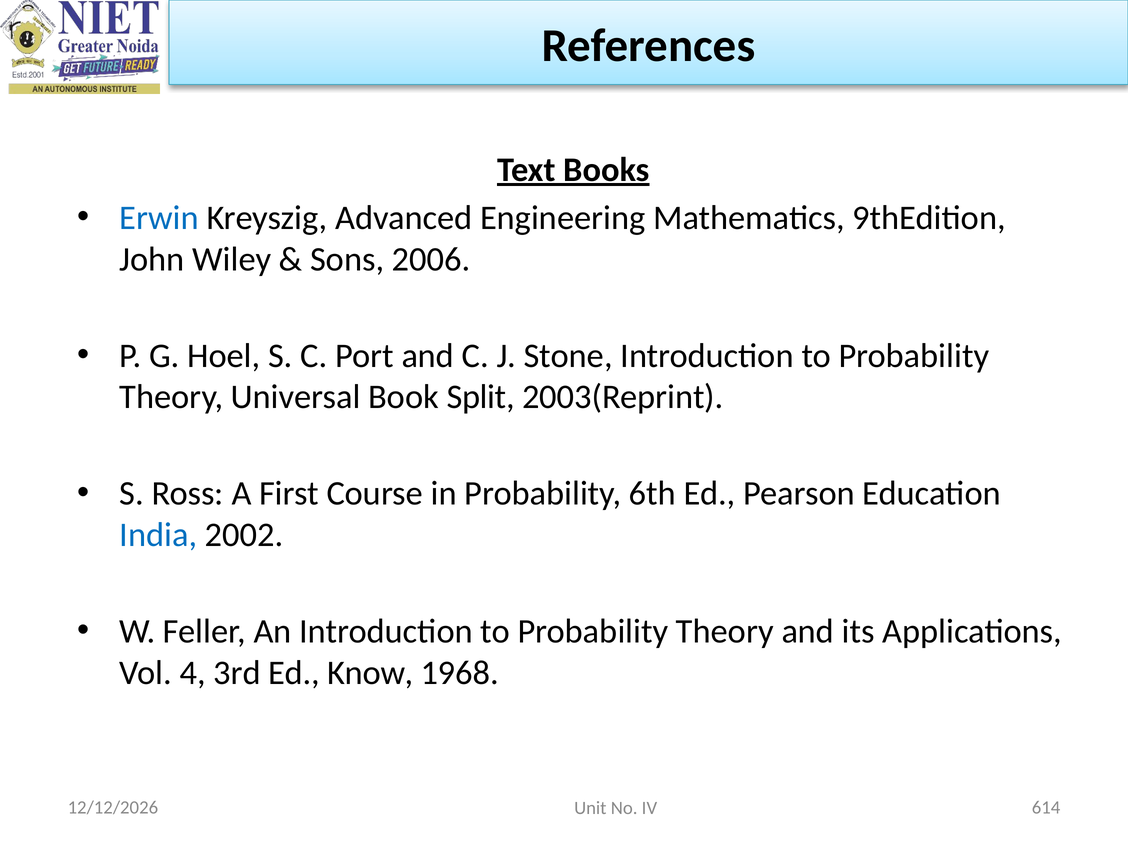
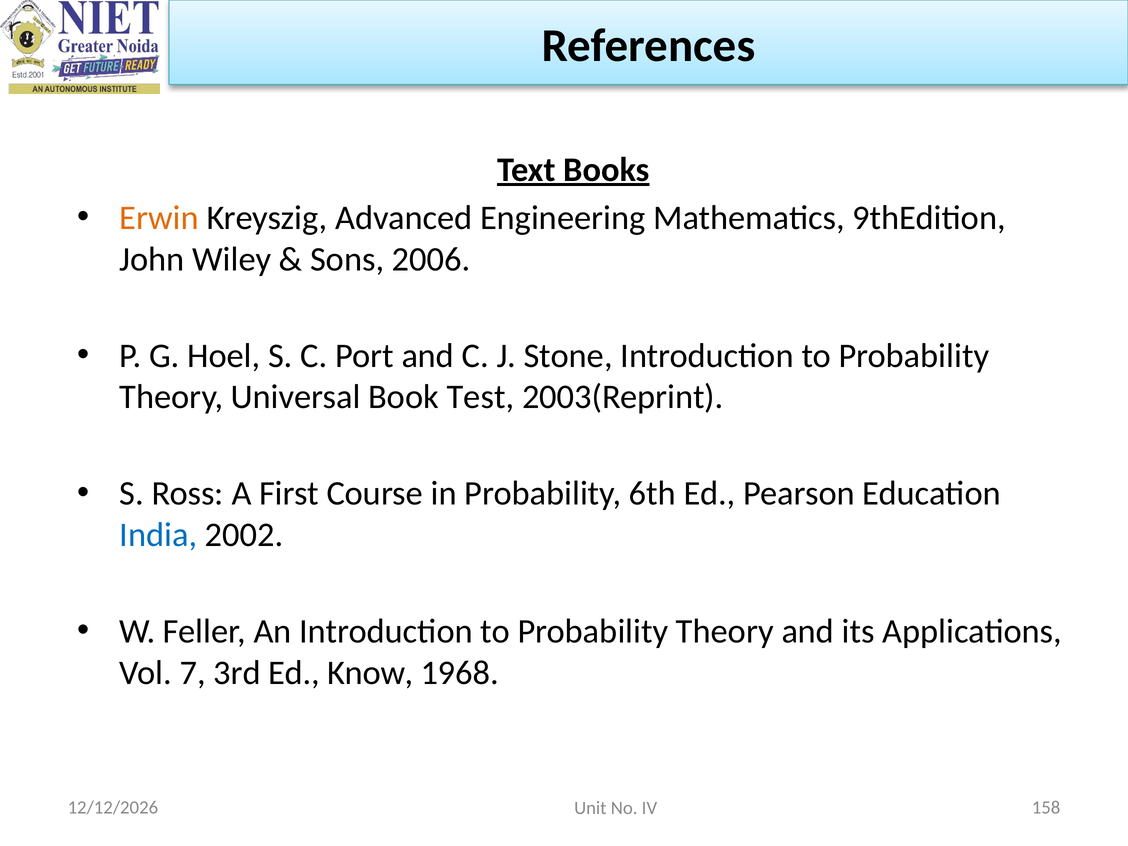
Erwin colour: blue -> orange
Split: Split -> Test
4: 4 -> 7
614: 614 -> 158
